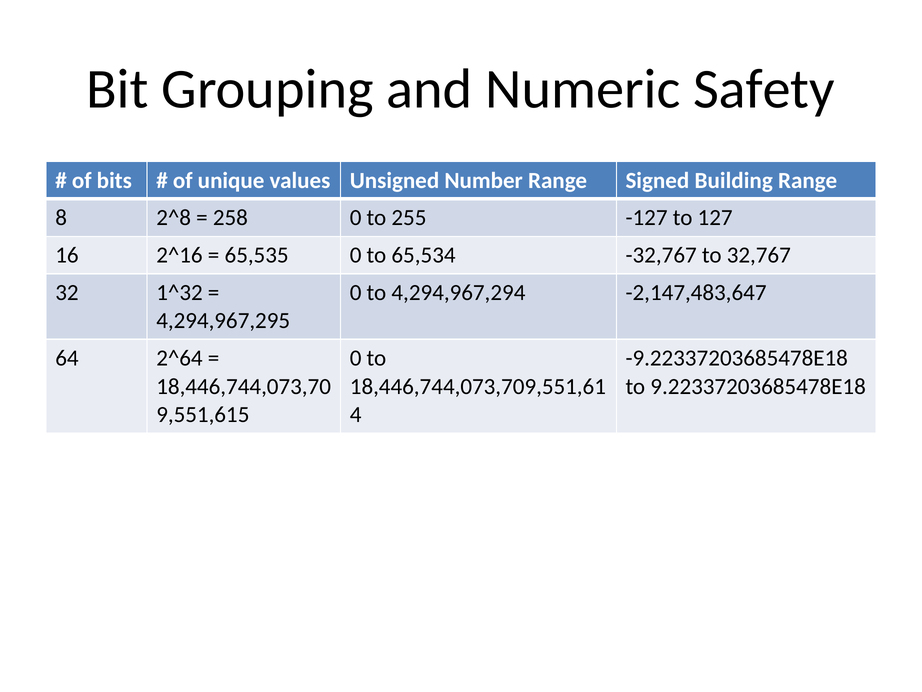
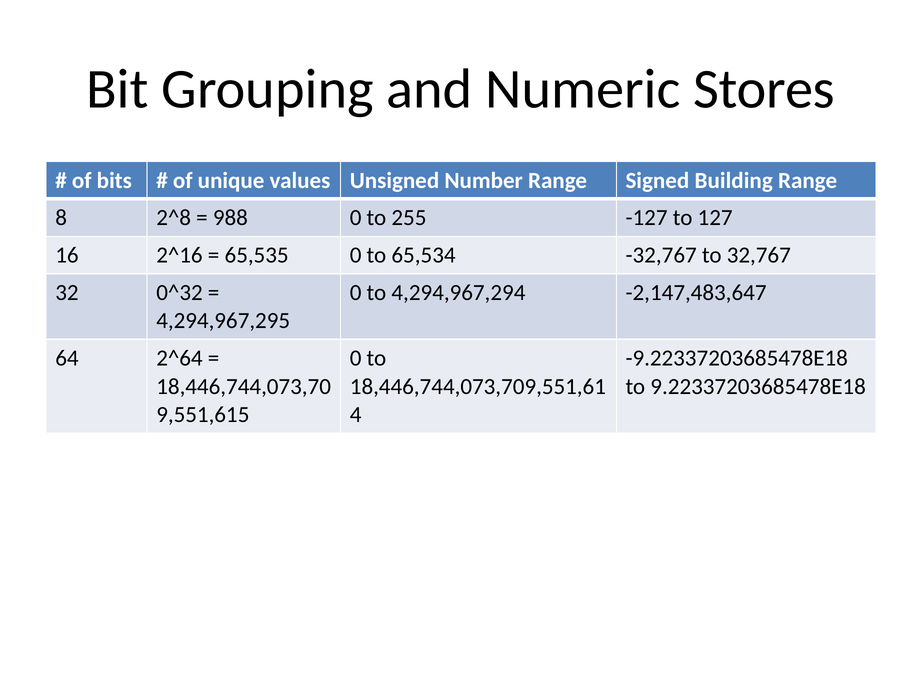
Safety: Safety -> Stores
258: 258 -> 988
1^32: 1^32 -> 0^32
